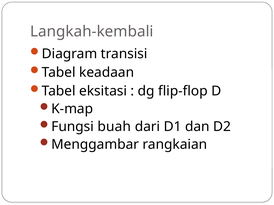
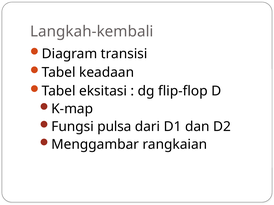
buah: buah -> pulsa
